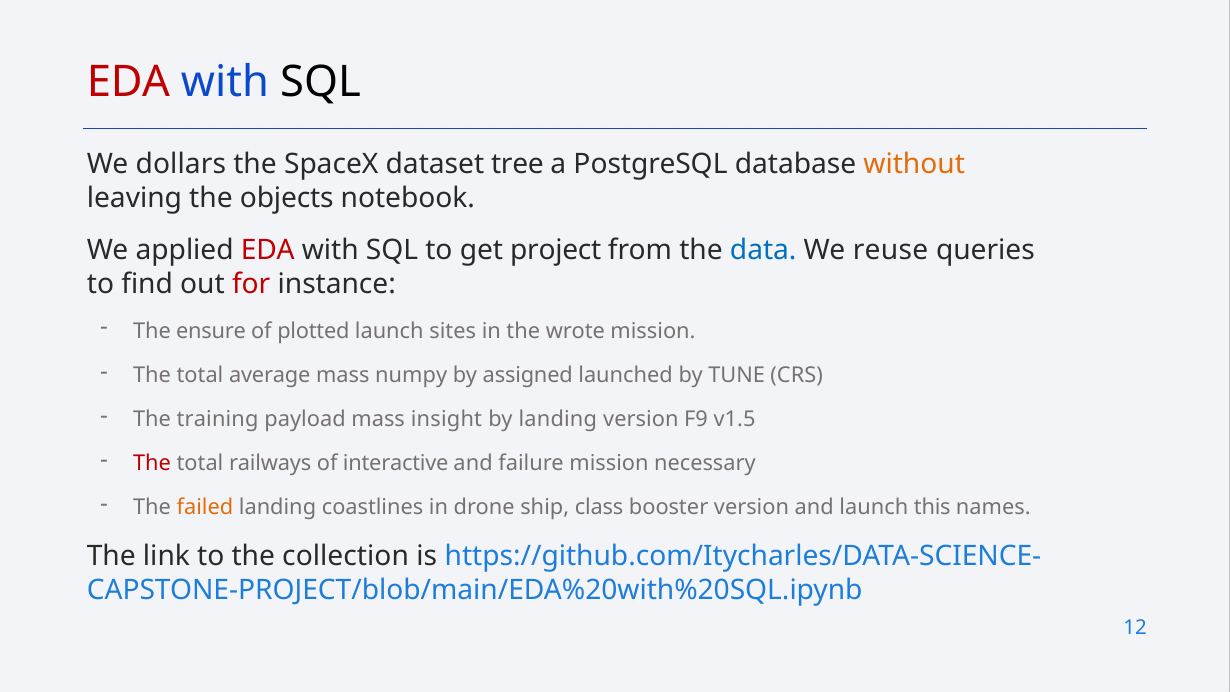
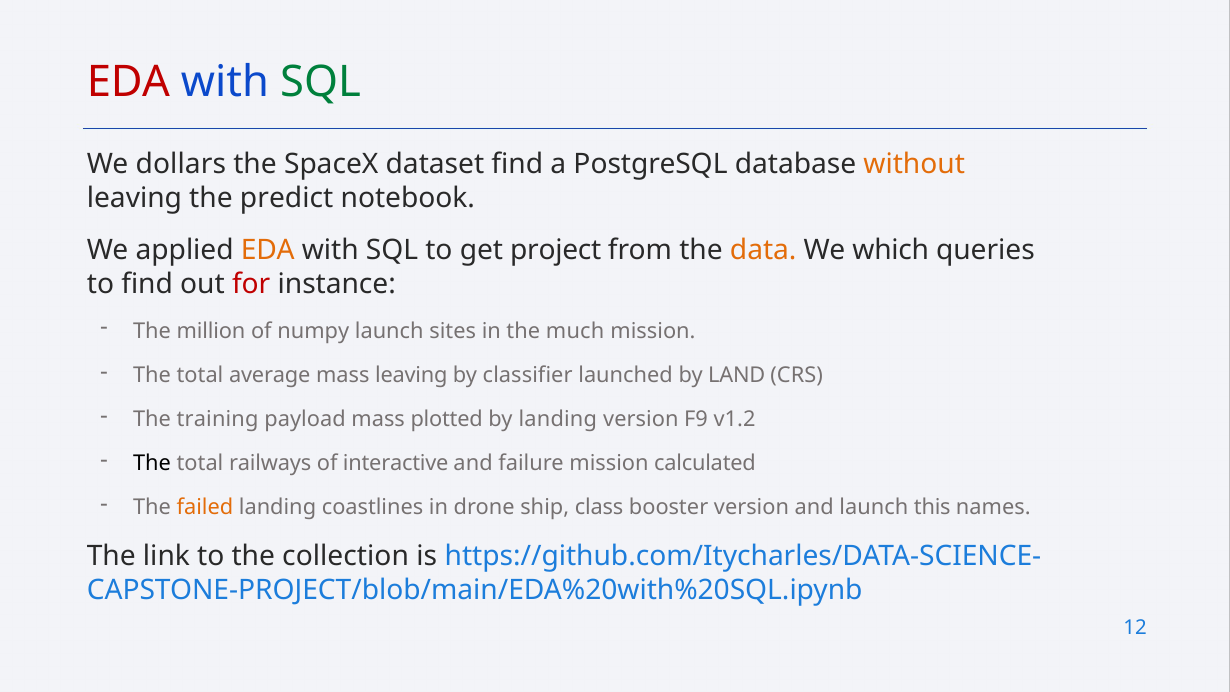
SQL at (321, 82) colour: black -> green
dataset tree: tree -> find
objects: objects -> predict
EDA at (268, 250) colour: red -> orange
data colour: blue -> orange
reuse: reuse -> which
ensure: ensure -> million
plotted: plotted -> numpy
wrote: wrote -> much
mass numpy: numpy -> leaving
assigned: assigned -> classifier
TUNE: TUNE -> LAND
insight: insight -> plotted
v1.5: v1.5 -> v1.2
The at (152, 464) colour: red -> black
necessary: necessary -> calculated
